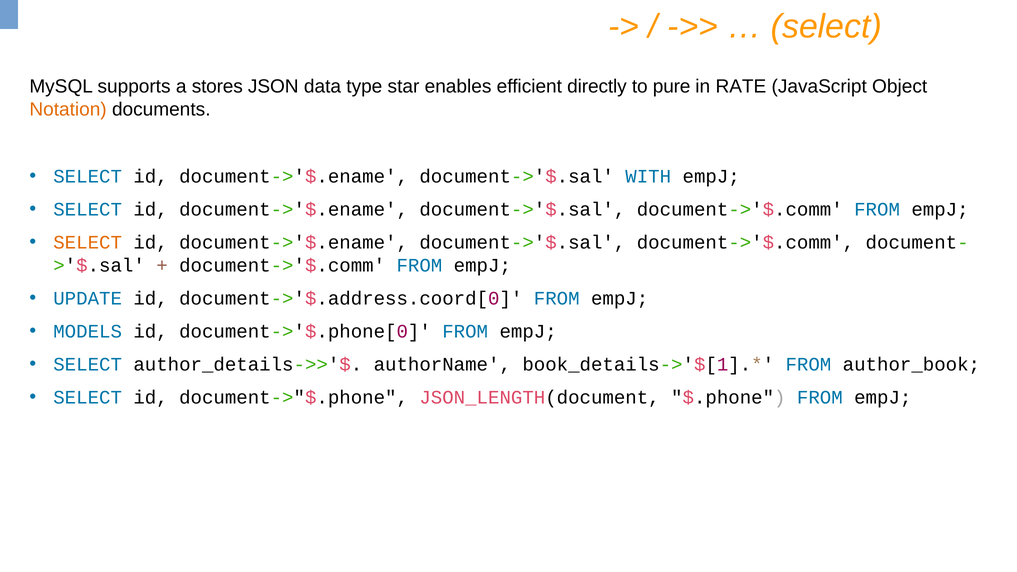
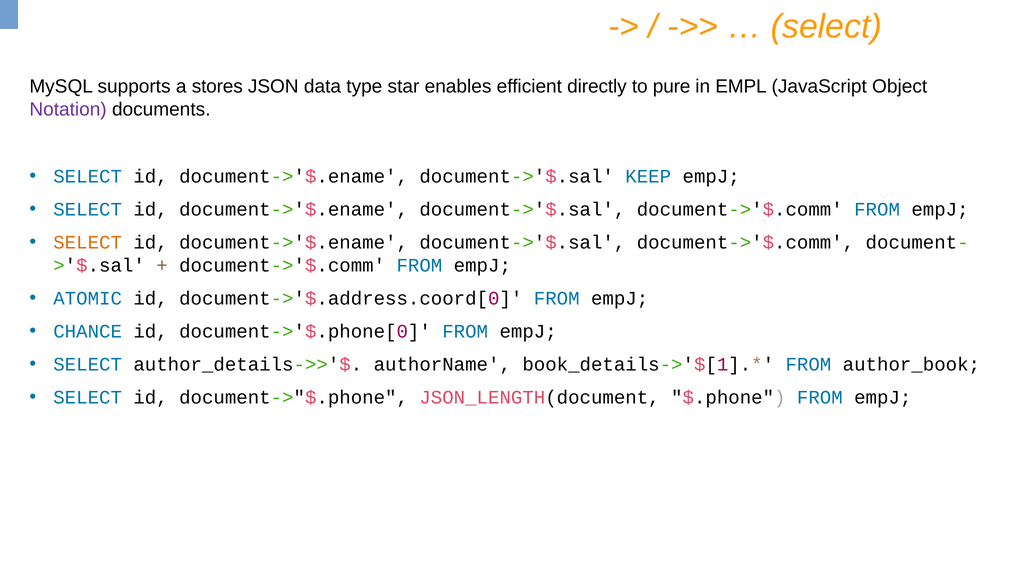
RATE: RATE -> EMPL
Notation colour: orange -> purple
WITH: WITH -> KEEP
UPDATE: UPDATE -> ATOMIC
MODELS: MODELS -> CHANCE
